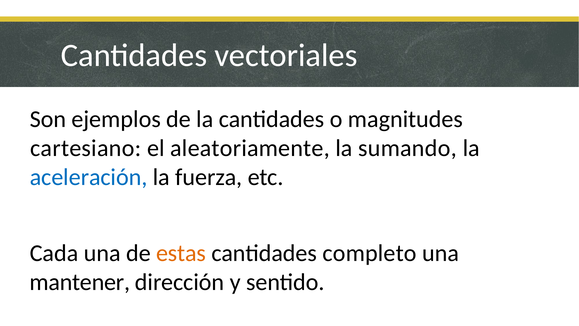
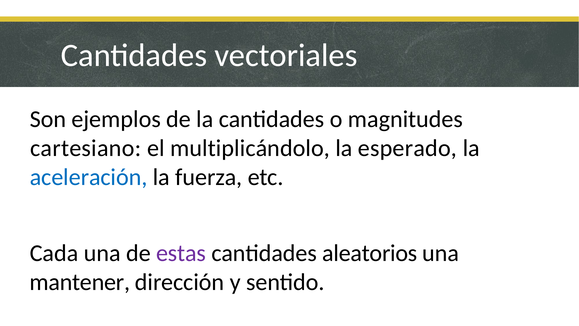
aleatoriamente: aleatoriamente -> multiplicándolo
sumando: sumando -> esperado
estas colour: orange -> purple
completo: completo -> aleatorios
